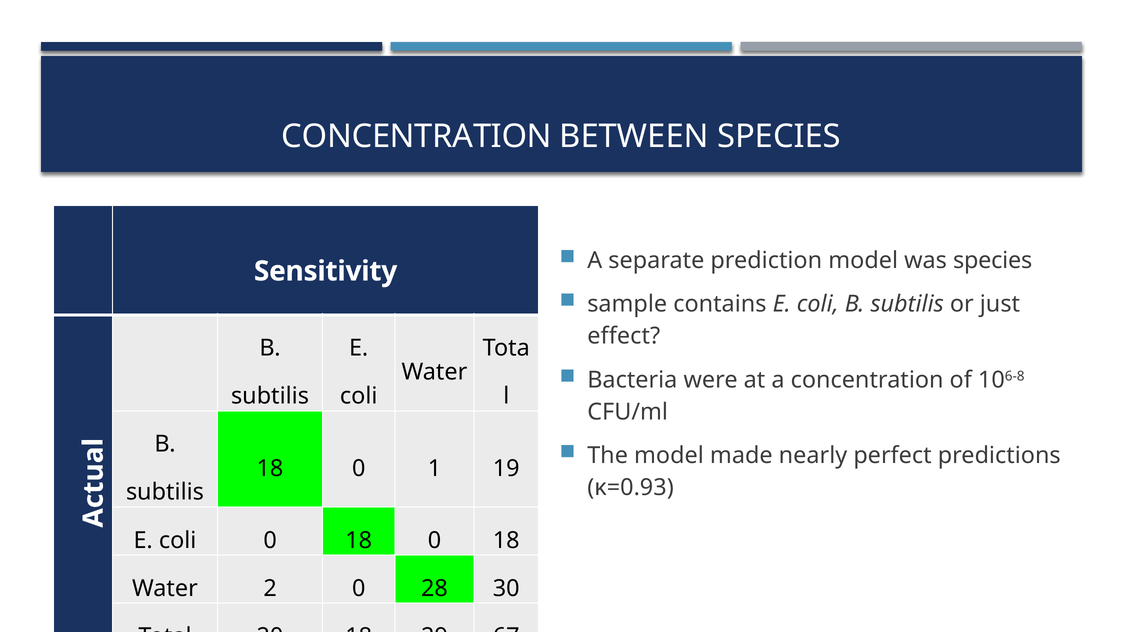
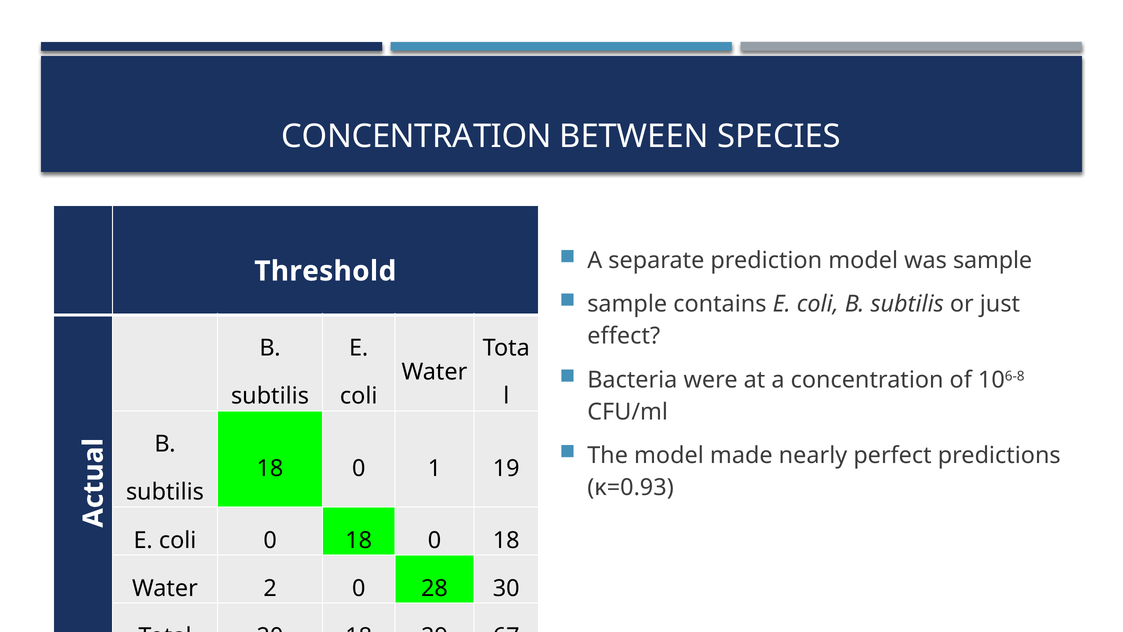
was species: species -> sample
Sensitivity: Sensitivity -> Threshold
